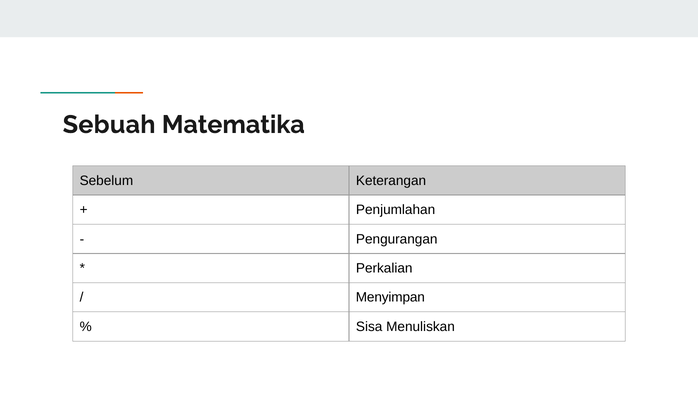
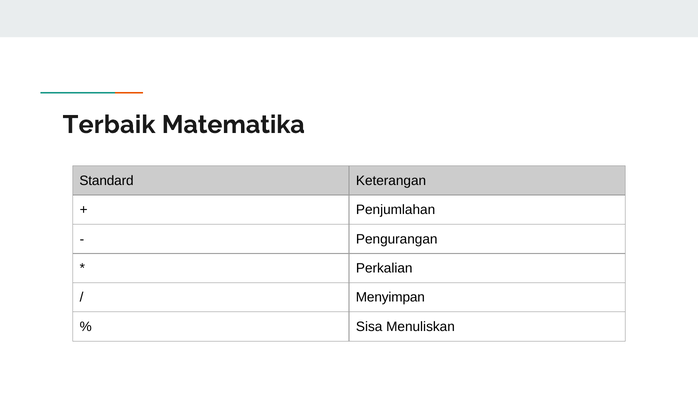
Sebuah: Sebuah -> Terbaik
Sebelum: Sebelum -> Standard
